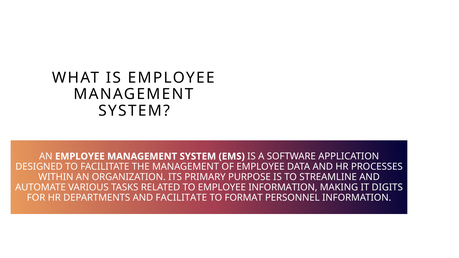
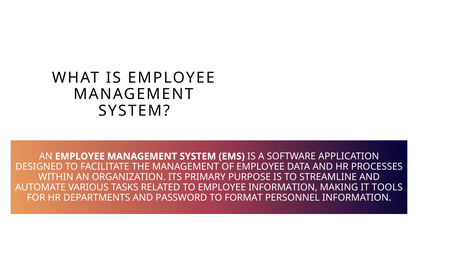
DIGITS: DIGITS -> TOOLS
AND FACILITATE: FACILITATE -> PASSWORD
